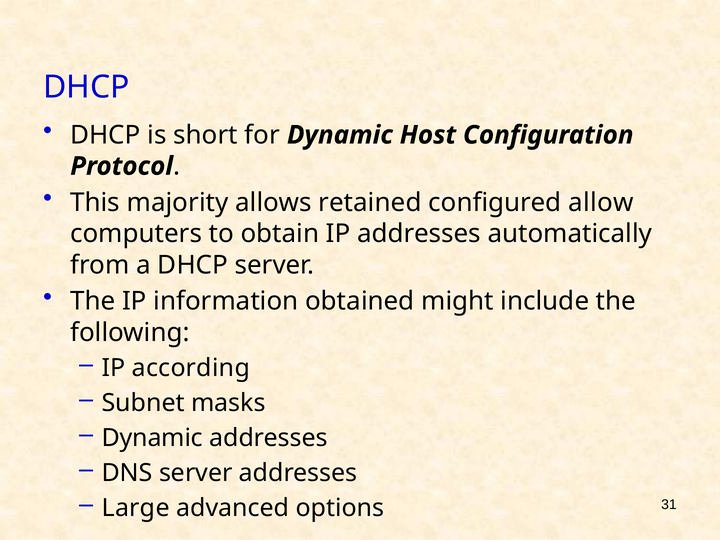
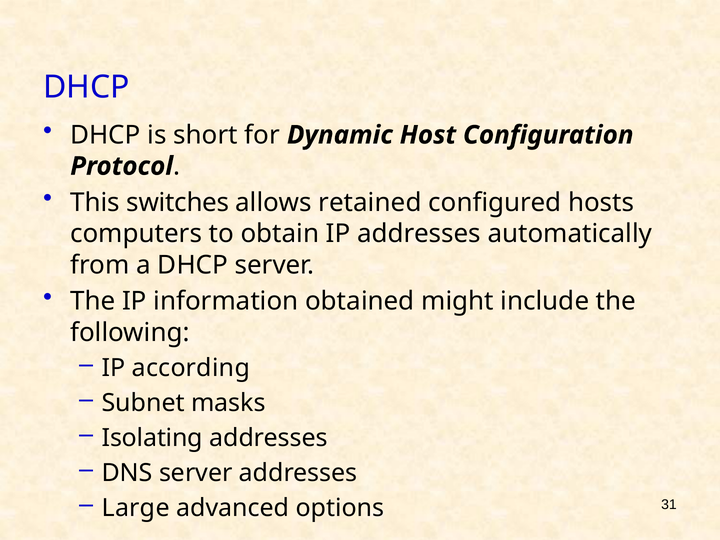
majority: majority -> switches
allow: allow -> hosts
Dynamic at (152, 438): Dynamic -> Isolating
